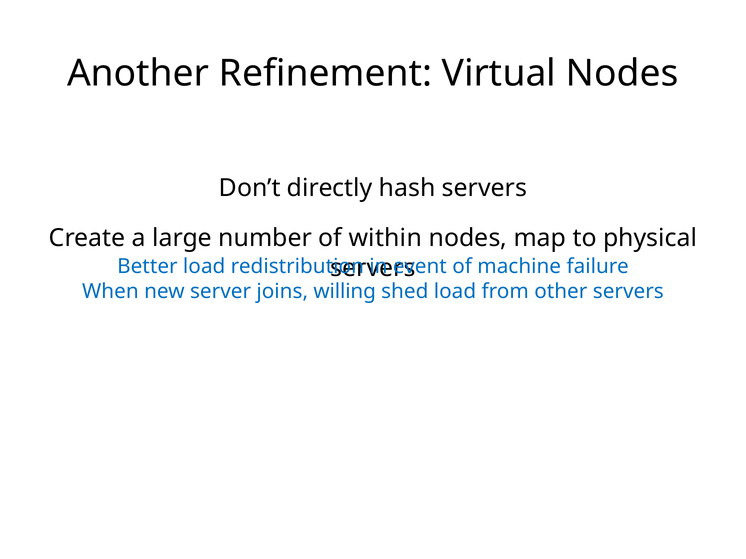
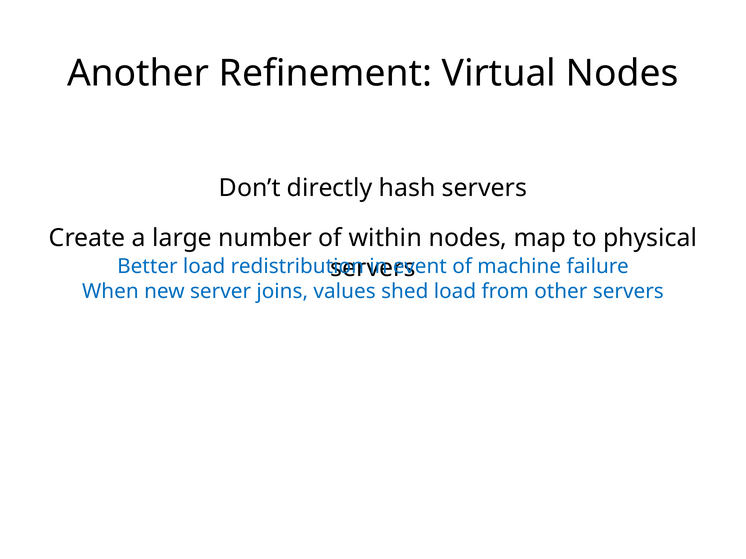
willing: willing -> values
